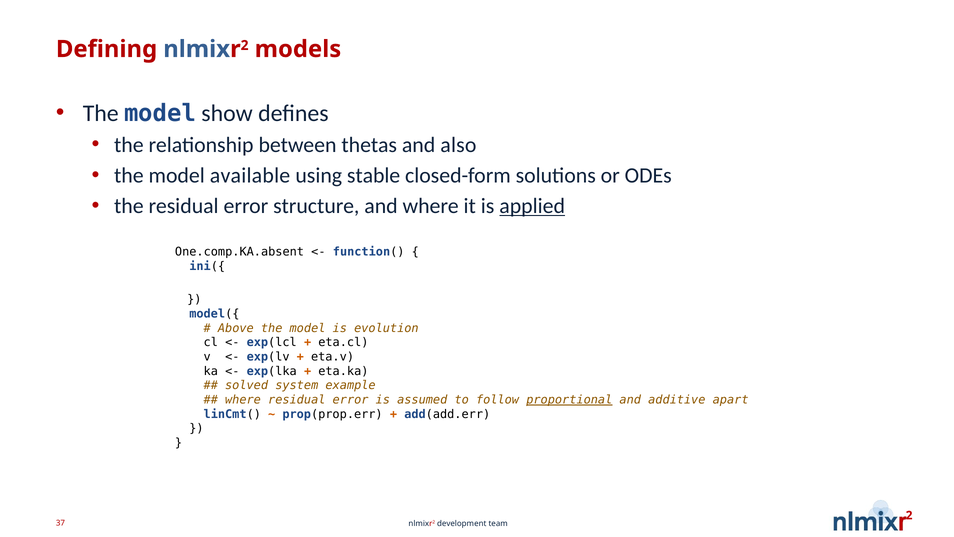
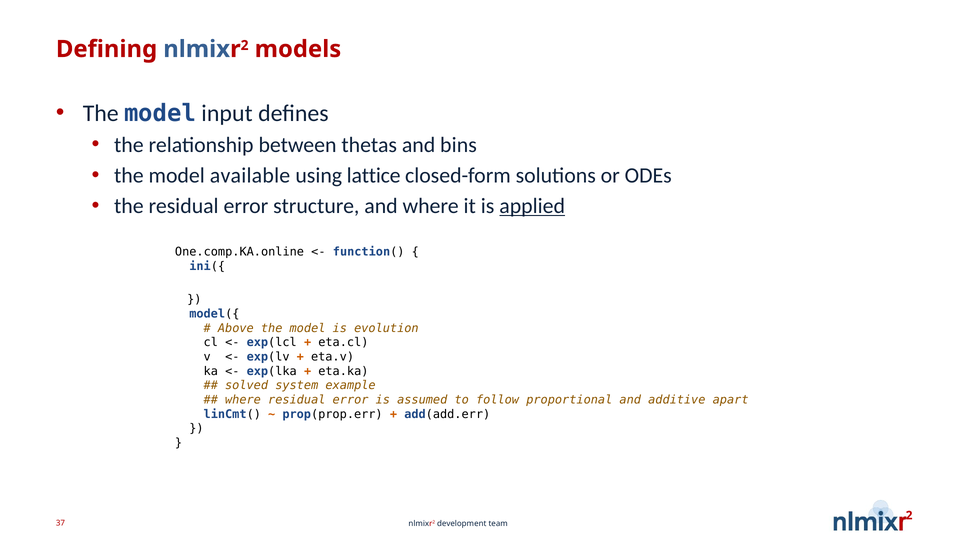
show: show -> input
also: also -> bins
stable: stable -> lattice
One.comp.KA.absent: One.comp.KA.absent -> One.comp.KA.online
proportional underline: present -> none
